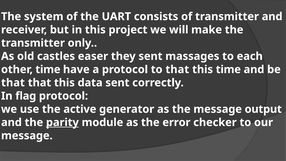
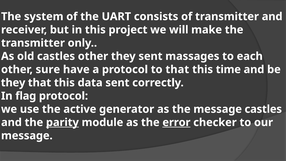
castles easer: easer -> other
other time: time -> sure
that at (13, 83): that -> they
message output: output -> castles
error underline: none -> present
